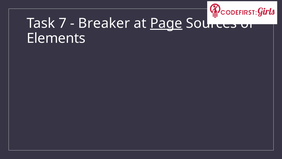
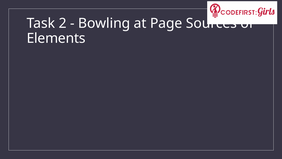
7: 7 -> 2
Breaker: Breaker -> Bowling
Page underline: present -> none
